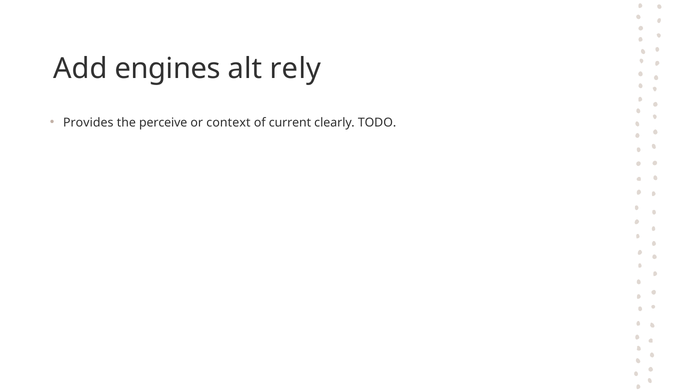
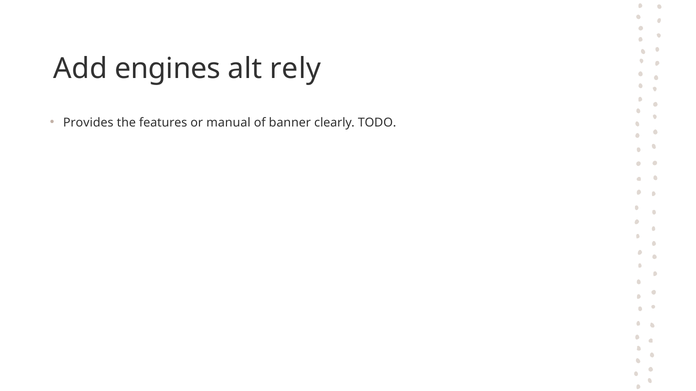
perceive: perceive -> features
context: context -> manual
current: current -> banner
